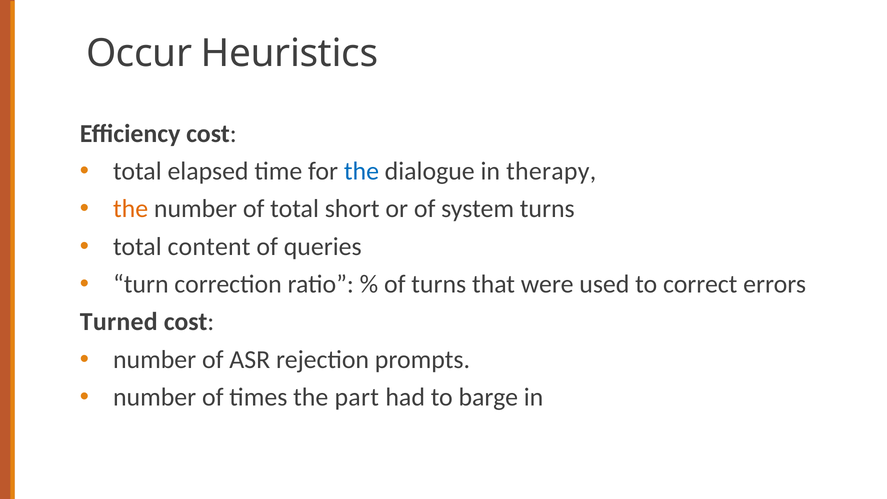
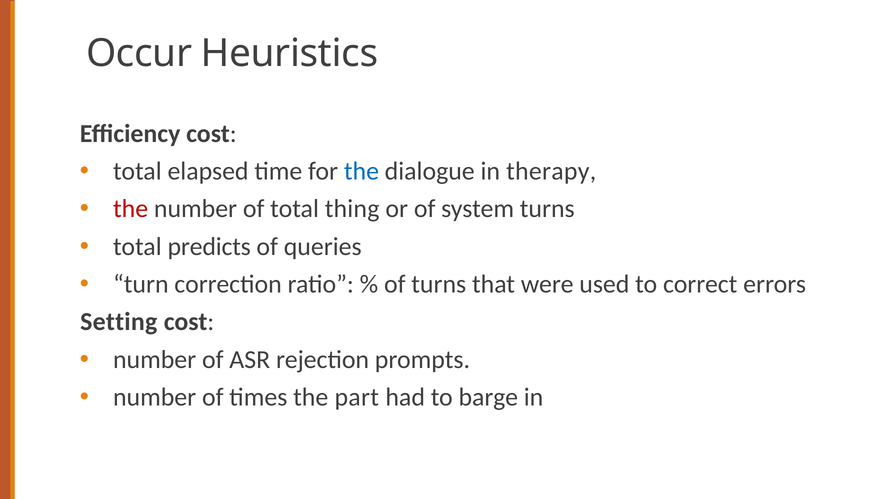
the at (131, 209) colour: orange -> red
short: short -> thing
content: content -> predicts
Turned: Turned -> Setting
